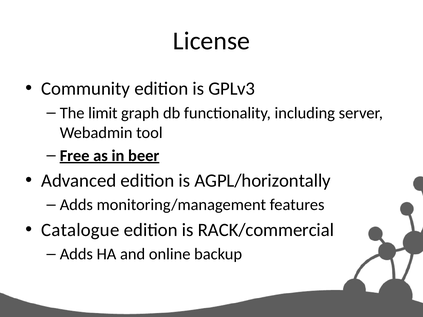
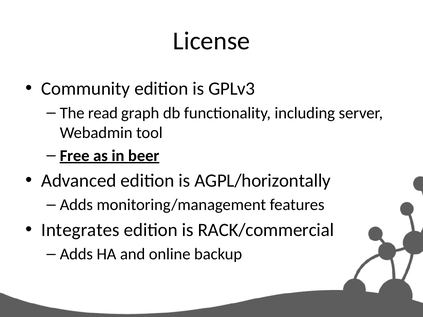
limit: limit -> read
Catalogue: Catalogue -> Integrates
